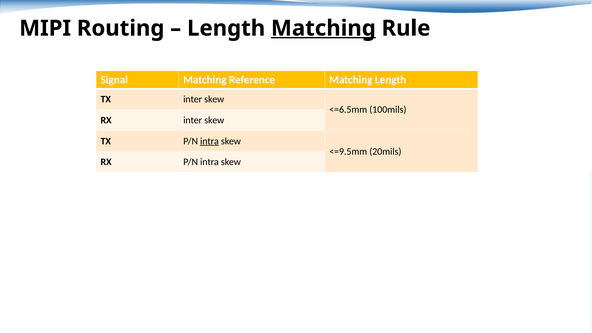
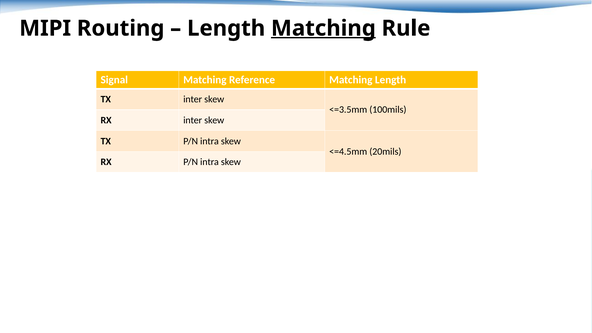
<=6.5mm: <=6.5mm -> <=3.5mm
intra at (209, 141) underline: present -> none
<=9.5mm: <=9.5mm -> <=4.5mm
